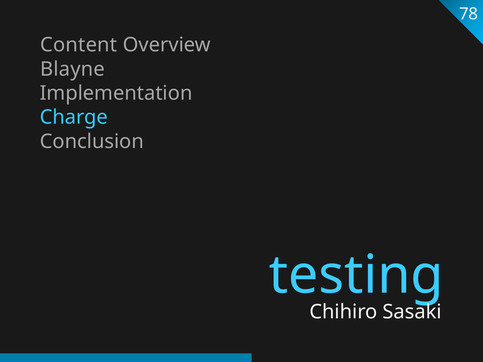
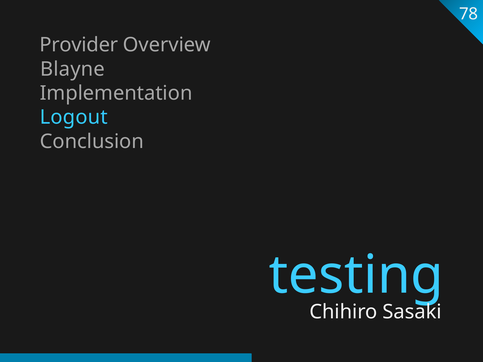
Content: Content -> Provider
Charge: Charge -> Logout
